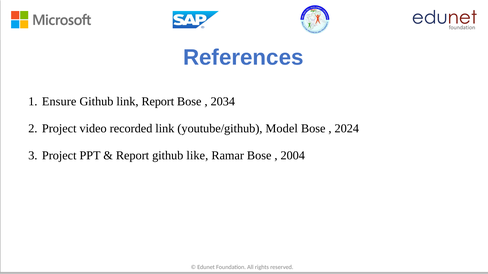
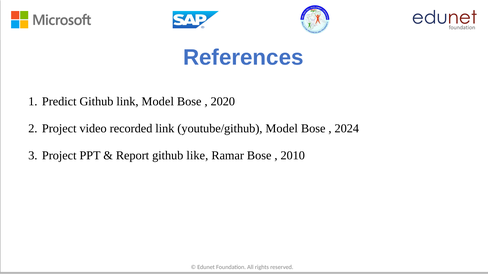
Ensure: Ensure -> Predict
link Report: Report -> Model
2034: 2034 -> 2020
2004: 2004 -> 2010
